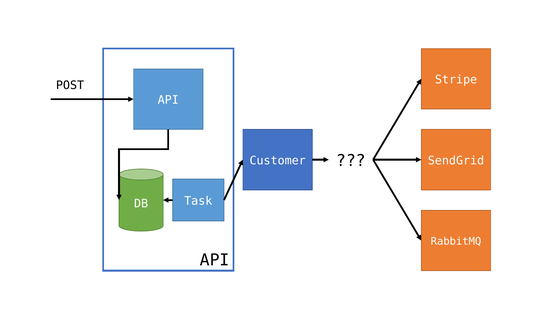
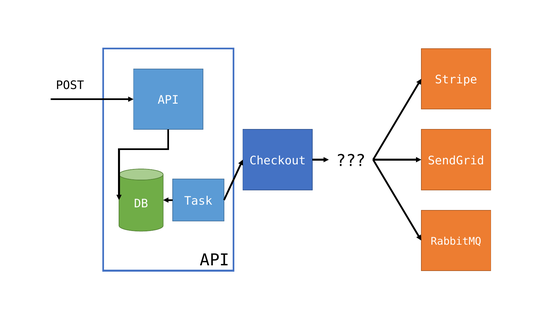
Customer: Customer -> Checkout
